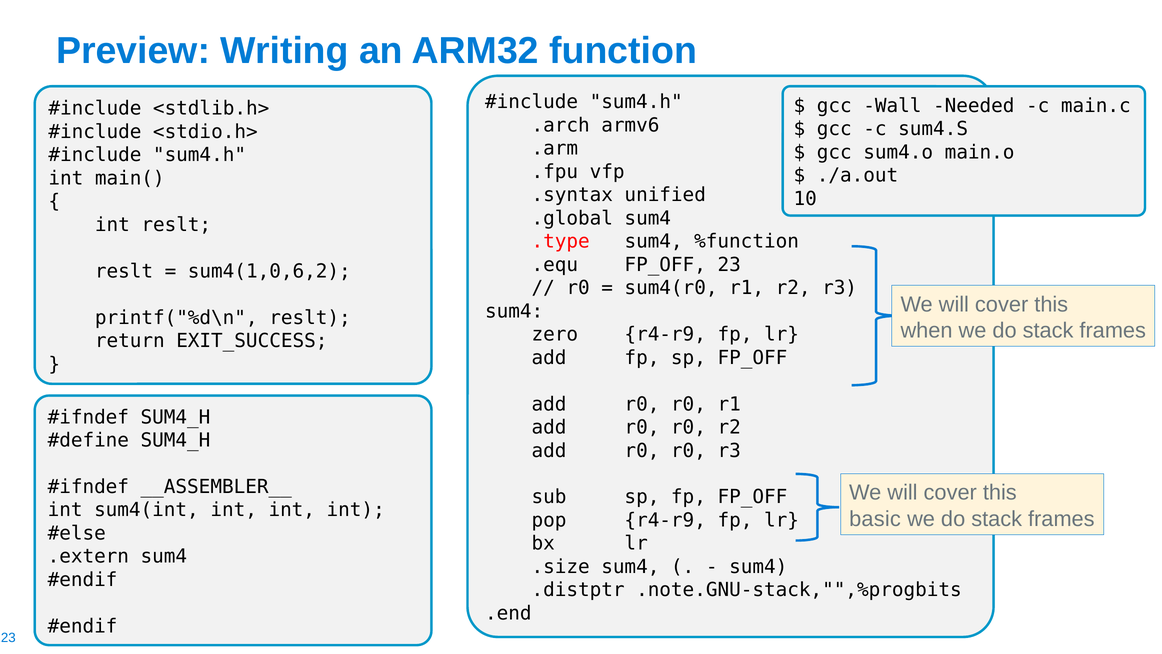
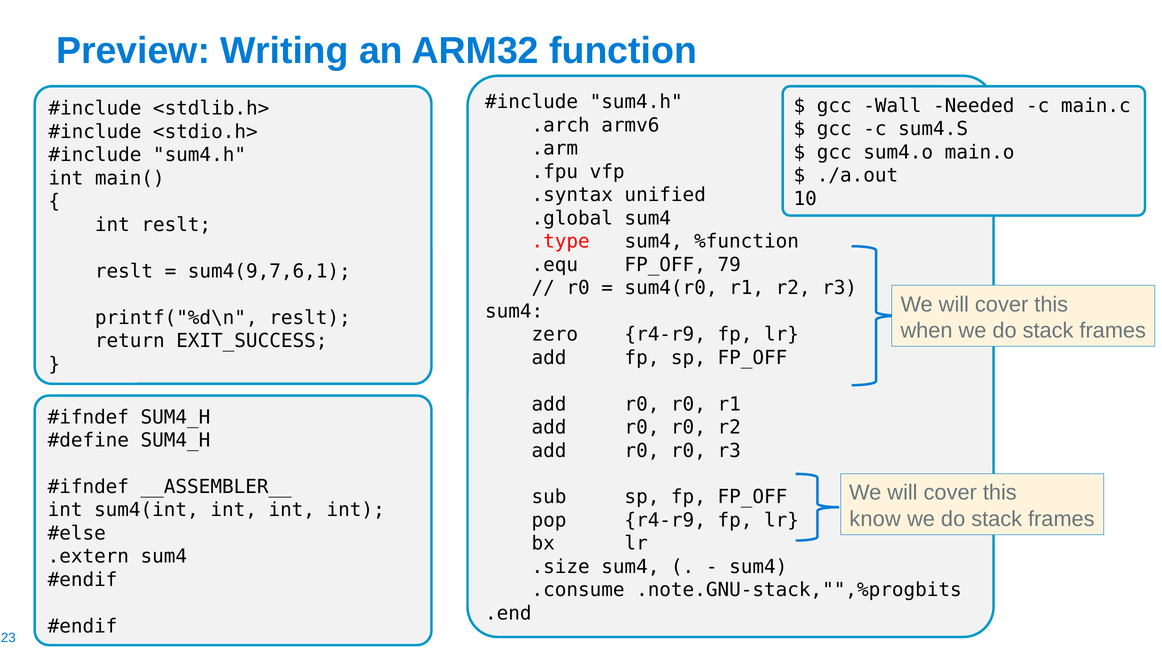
23: 23 -> 79
sum4(1,0,6,2: sum4(1,0,6,2 -> sum4(9,7,6,1
basic: basic -> know
.distptr: .distptr -> .consume
